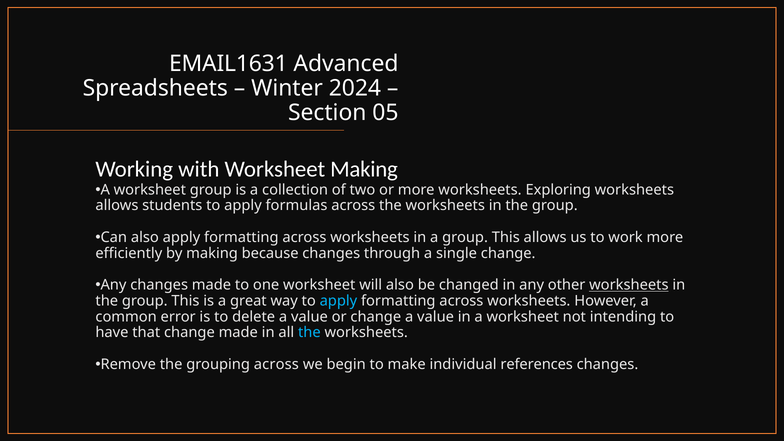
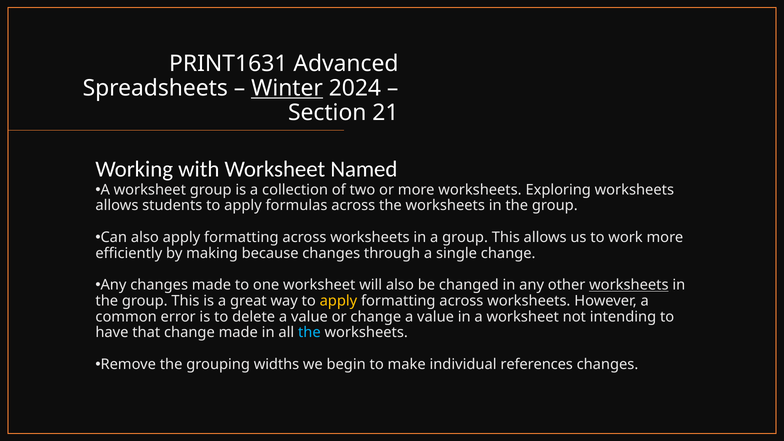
EMAIL1631: EMAIL1631 -> PRINT1631
Winter underline: none -> present
05: 05 -> 21
Worksheet Making: Making -> Named
apply at (338, 301) colour: light blue -> yellow
grouping across: across -> widths
